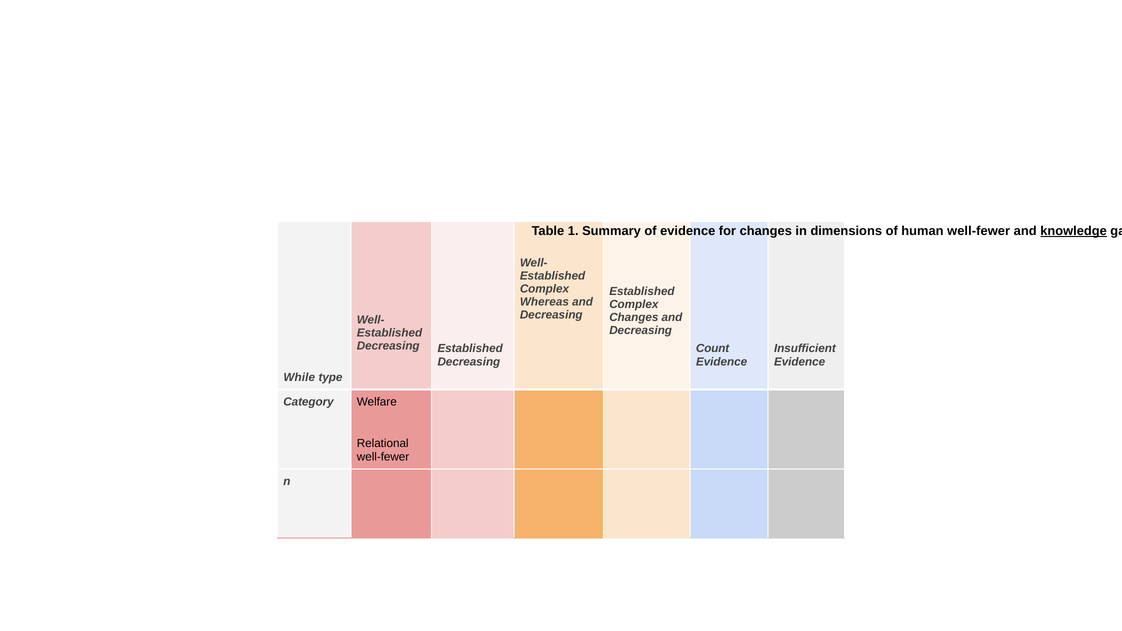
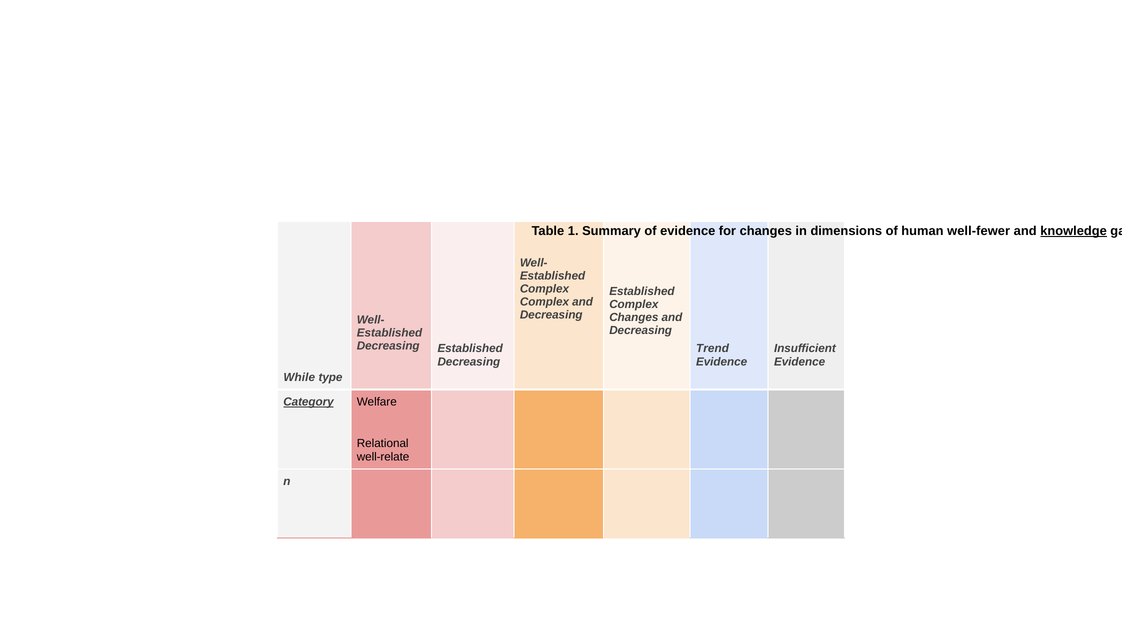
Whereas at (544, 302): Whereas -> Complex
Count: Count -> Trend
Category underline: none -> present
well-fewer at (383, 457): well-fewer -> well-relate
